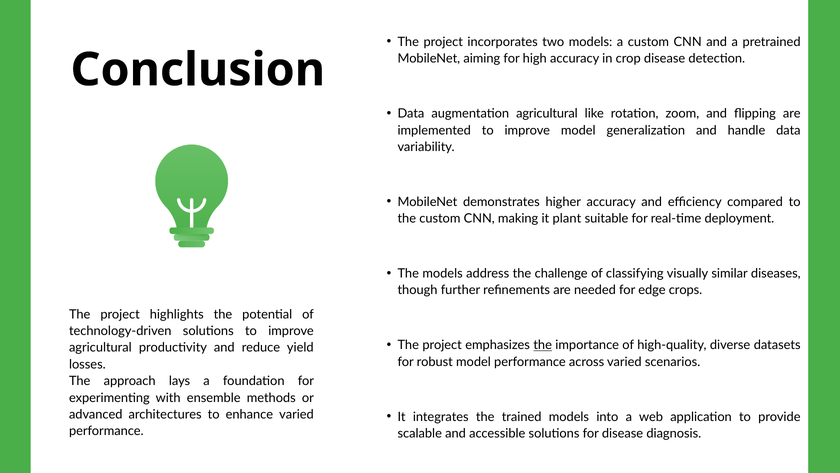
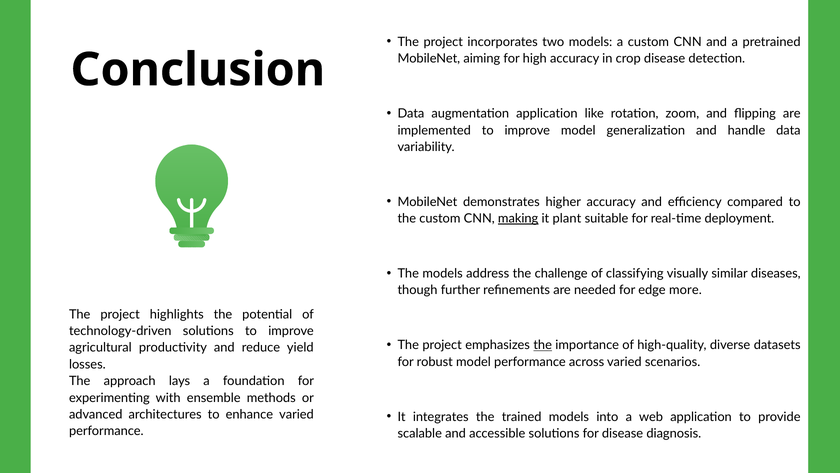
augmentation agricultural: agricultural -> application
making underline: none -> present
crops: crops -> more
